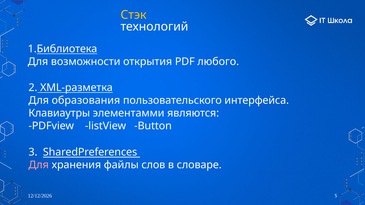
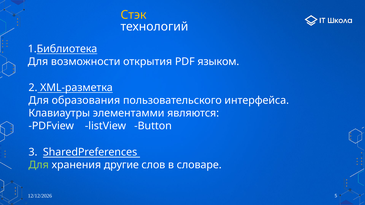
любого: любого -> языком
Для at (39, 165) colour: pink -> light green
файлы: файлы -> другие
